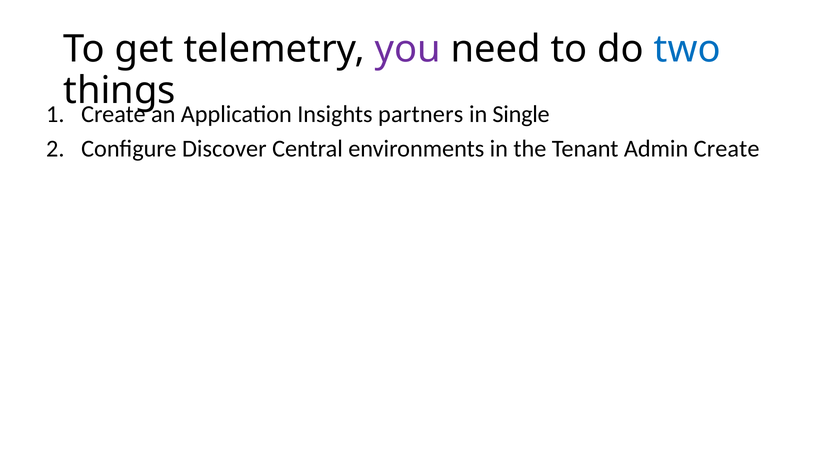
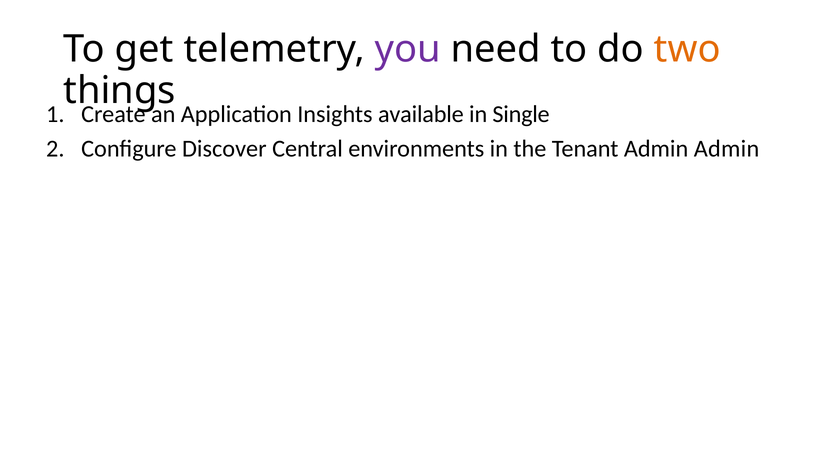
two colour: blue -> orange
partners: partners -> available
Admin Create: Create -> Admin
